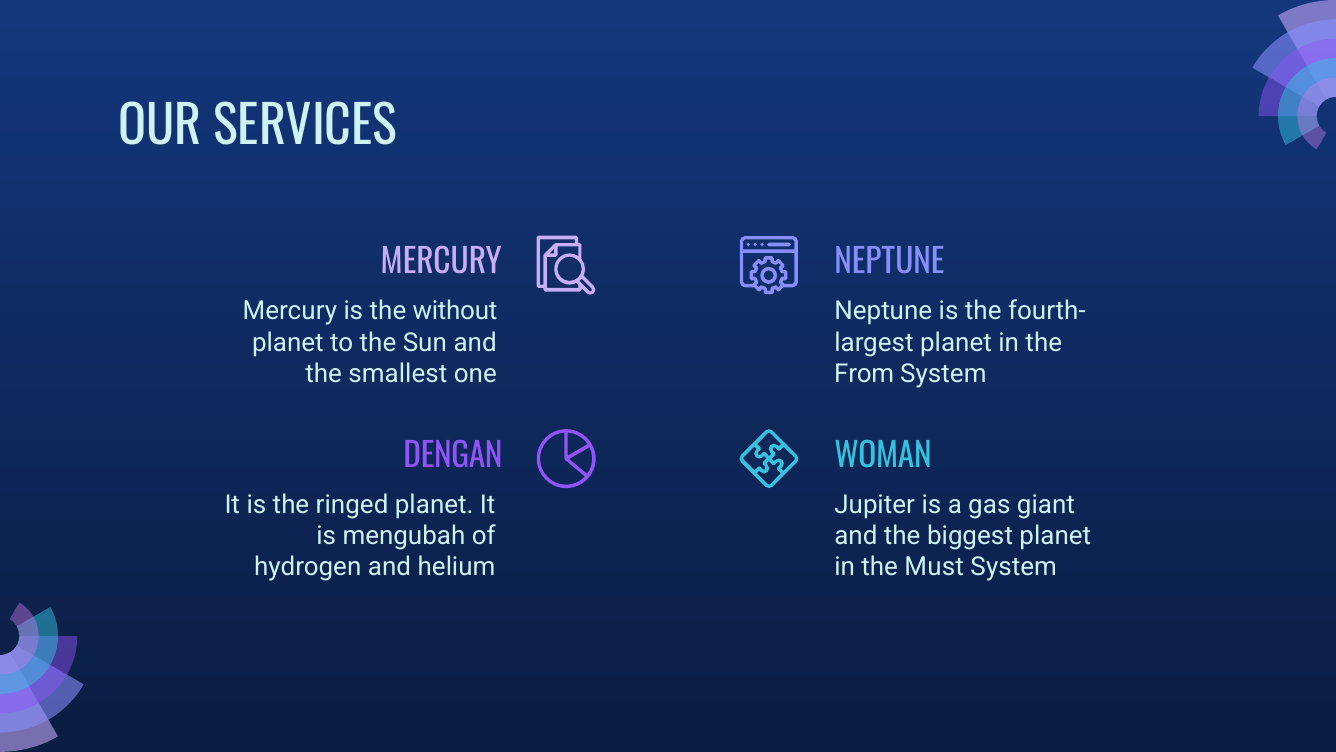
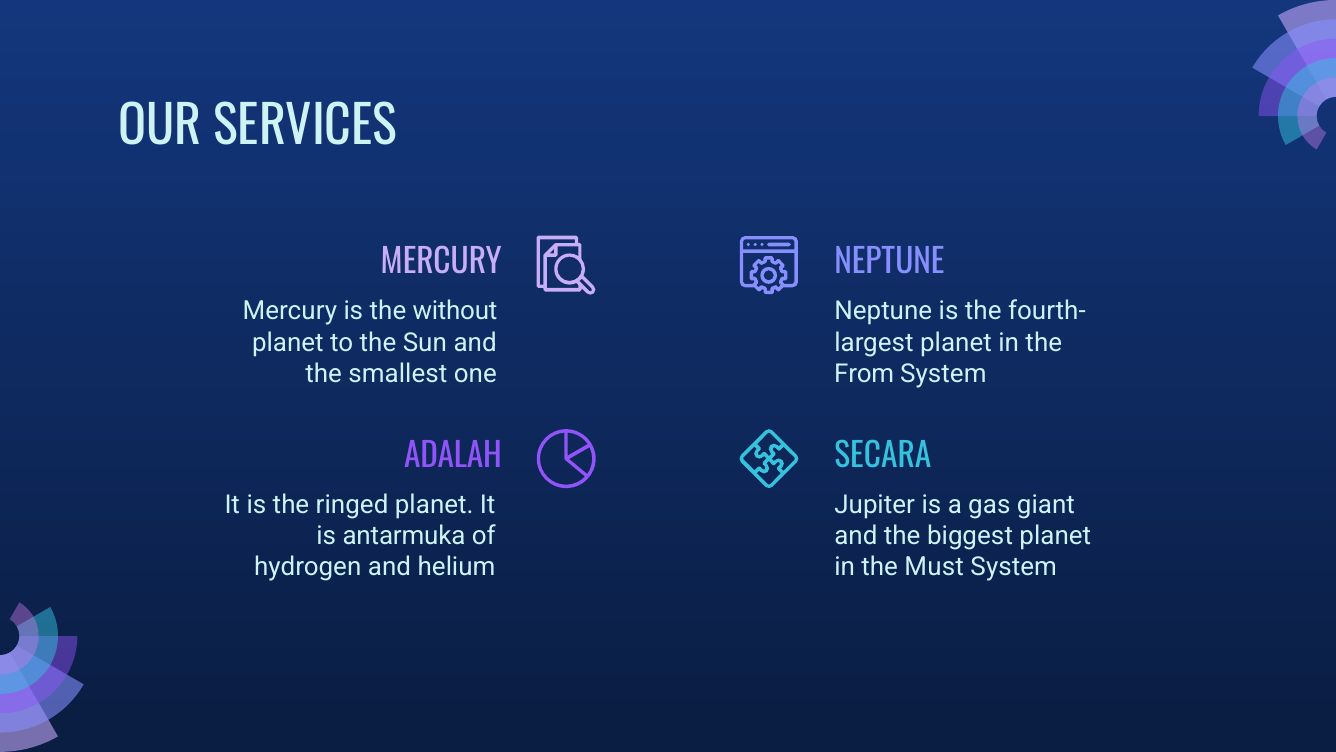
DENGAN: DENGAN -> ADALAH
WOMAN: WOMAN -> SECARA
mengubah: mengubah -> antarmuka
